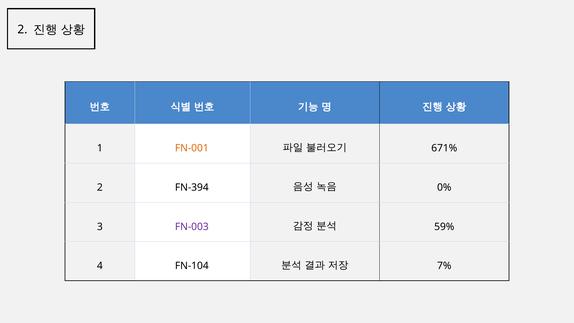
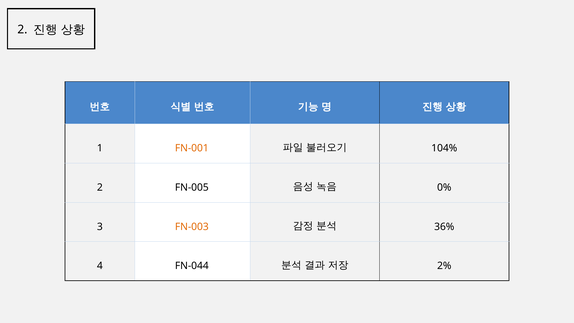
671%: 671% -> 104%
FN-394: FN-394 -> FN-005
FN-003 colour: purple -> orange
59%: 59% -> 36%
FN-104: FN-104 -> FN-044
7%: 7% -> 2%
